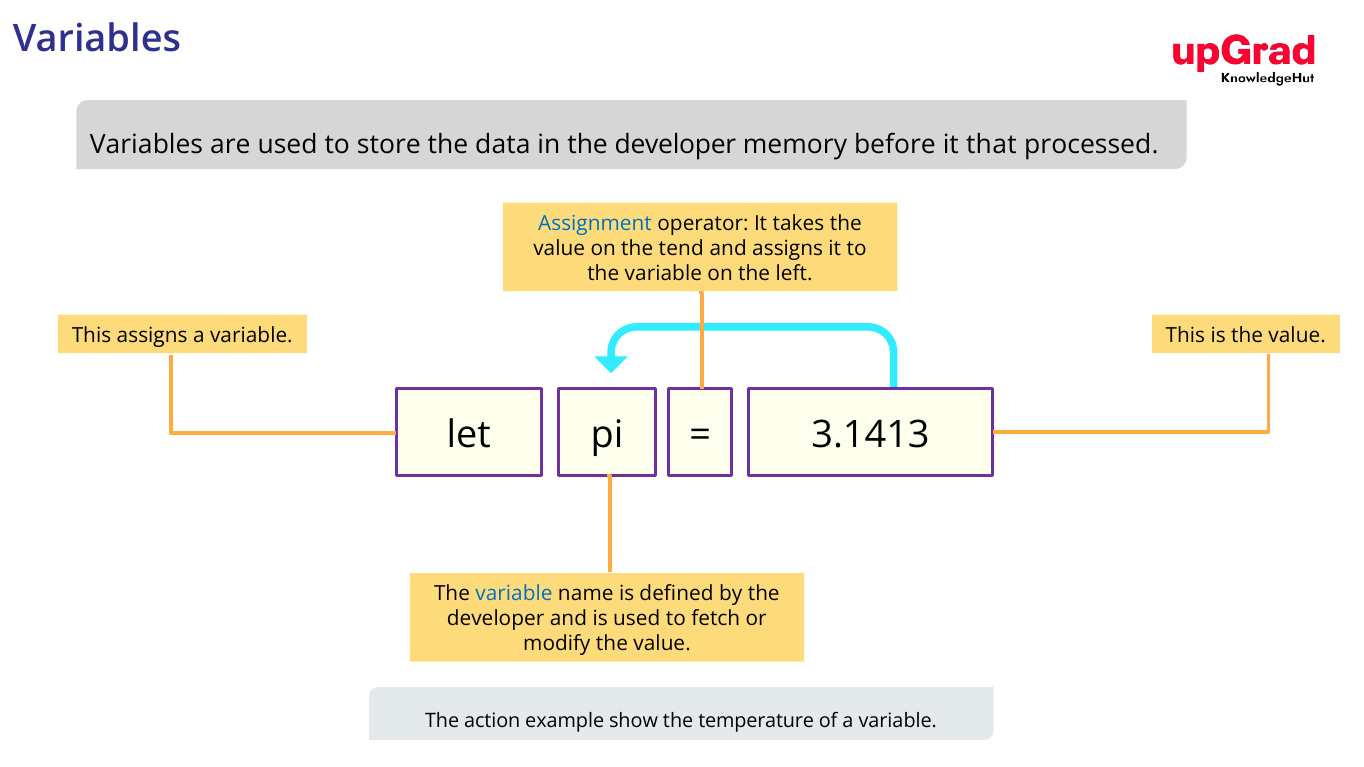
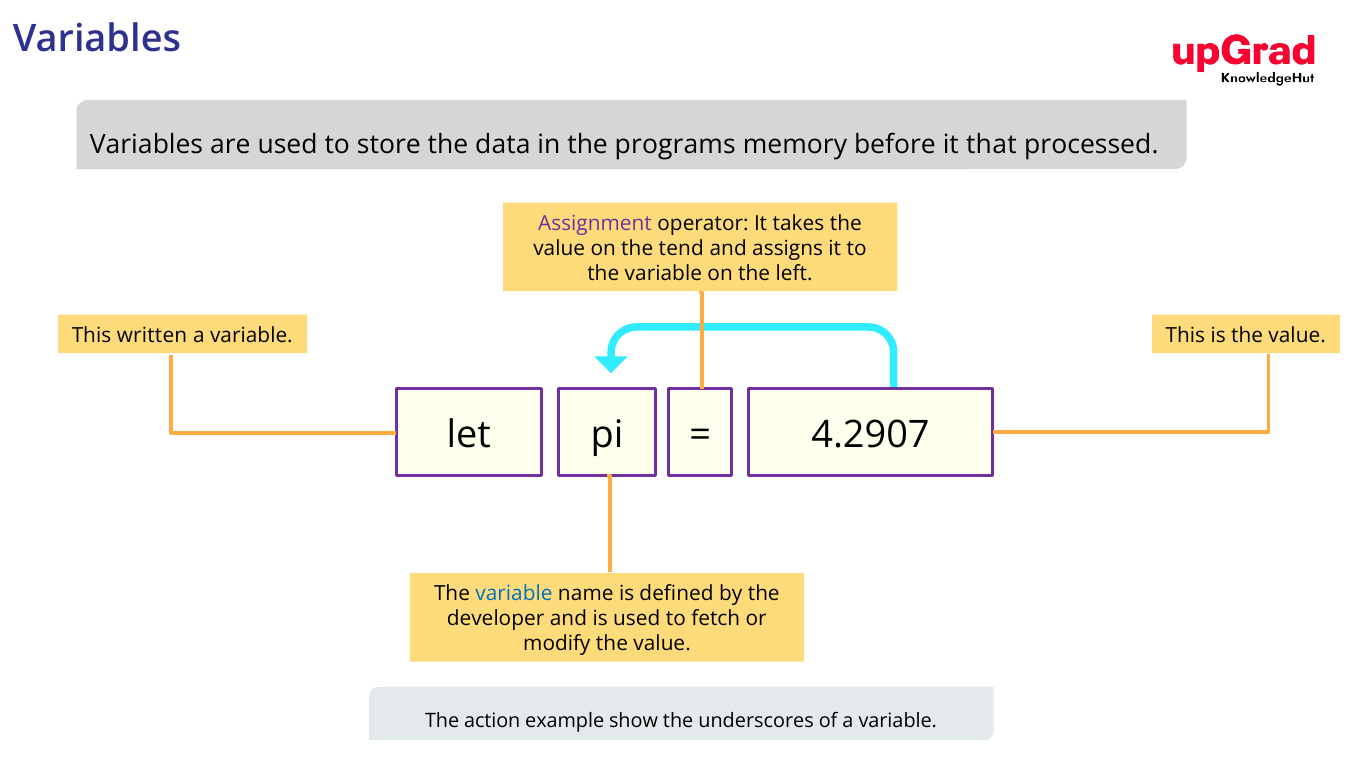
in the developer: developer -> programs
Assignment colour: blue -> purple
This assigns: assigns -> written
3.1413: 3.1413 -> 4.2907
temperature: temperature -> underscores
